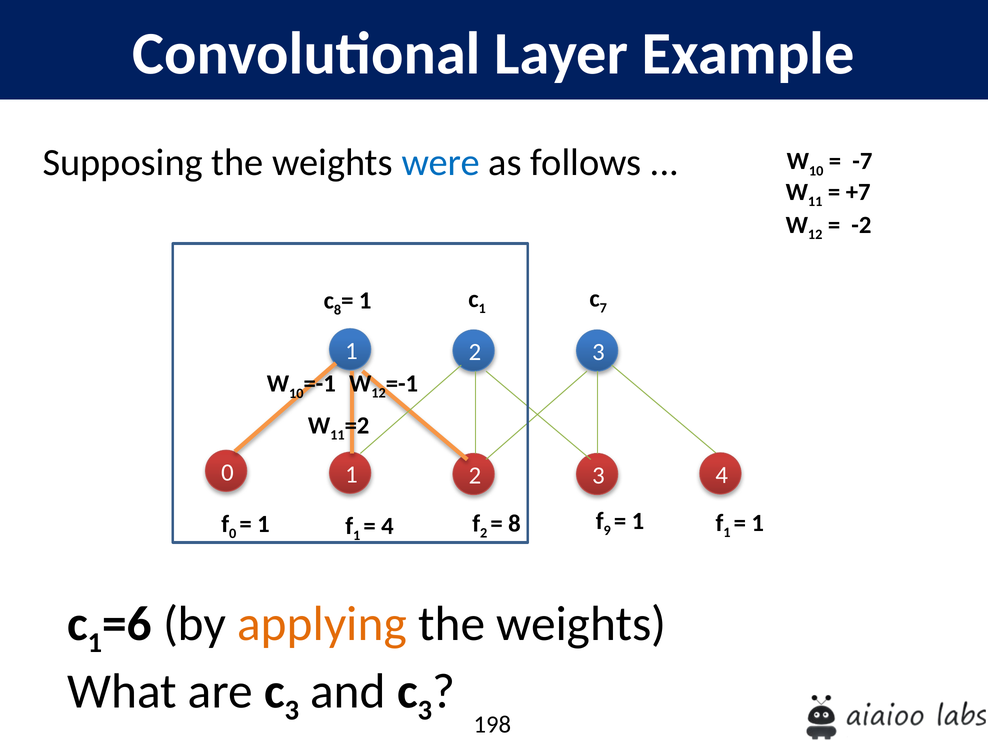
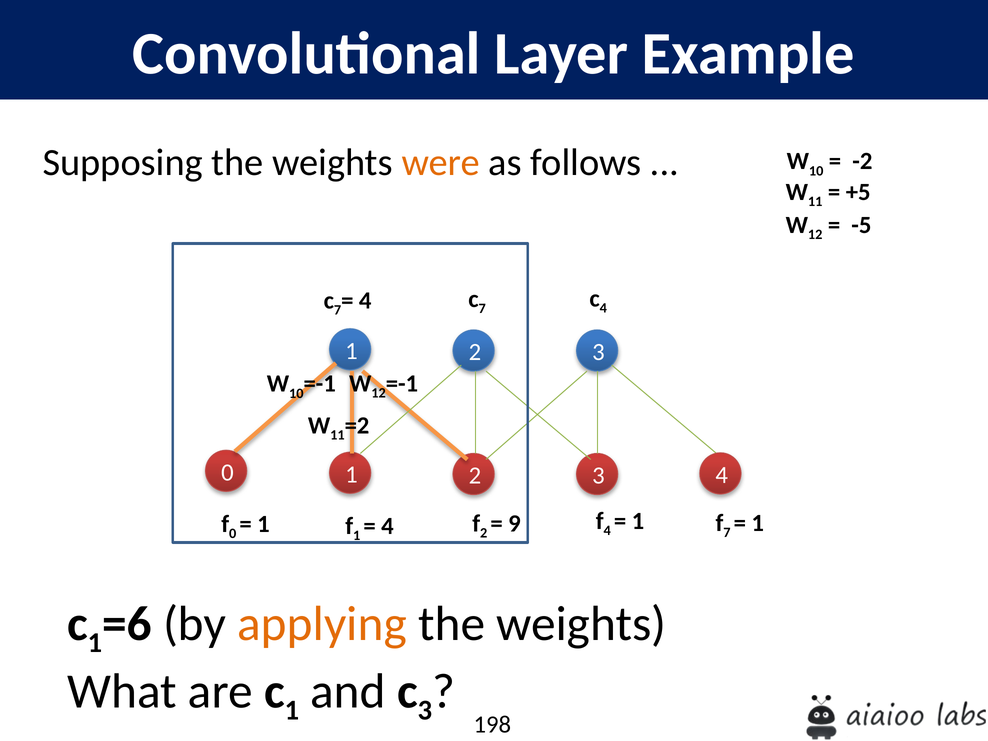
were colour: blue -> orange
-7: -7 -> -2
+7: +7 -> +5
-2: -2 -> -5
8 at (338, 310): 8 -> 7
1 at (365, 301): 1 -> 4
1 at (482, 308): 1 -> 7
7 at (603, 308): 7 -> 4
1 at (727, 533): 1 -> 7
8 at (514, 524): 8 -> 9
9 at (607, 531): 9 -> 4
3 at (292, 710): 3 -> 1
